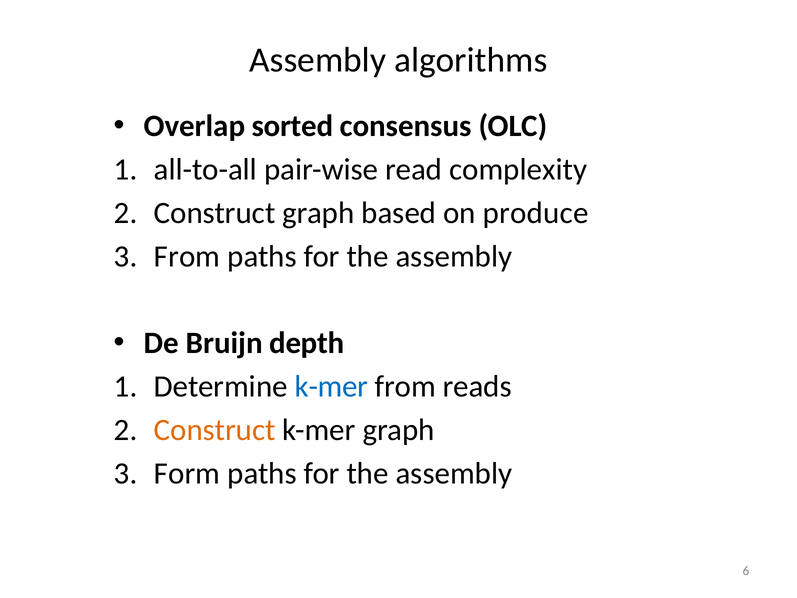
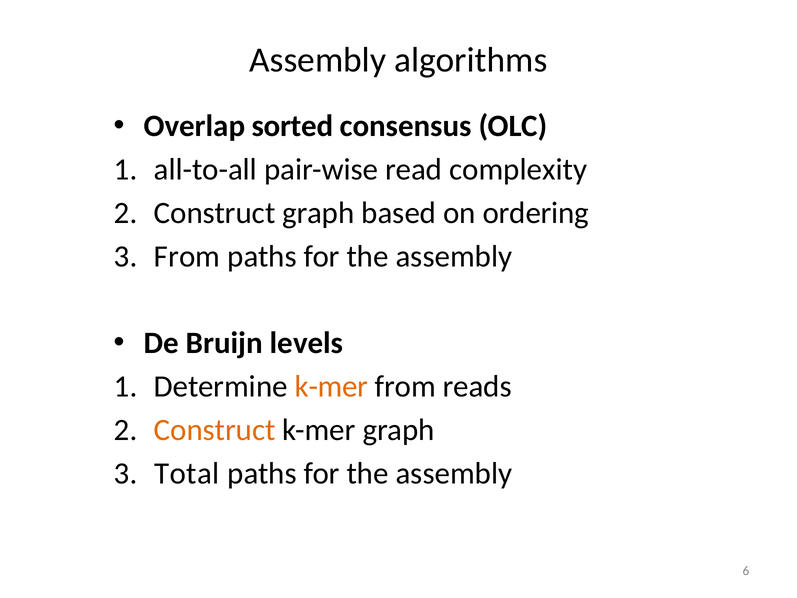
produce: produce -> ordering
depth: depth -> levels
k-mer at (331, 387) colour: blue -> orange
Form: Form -> Total
